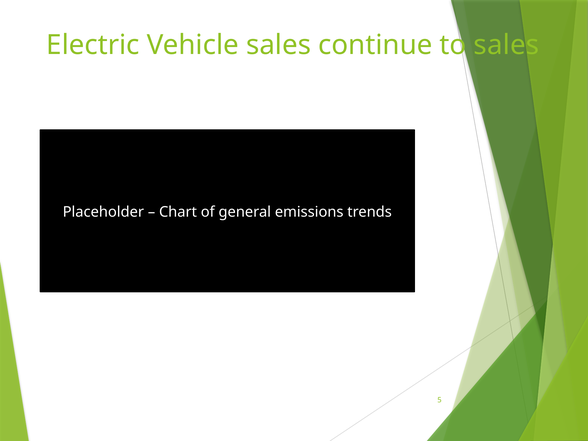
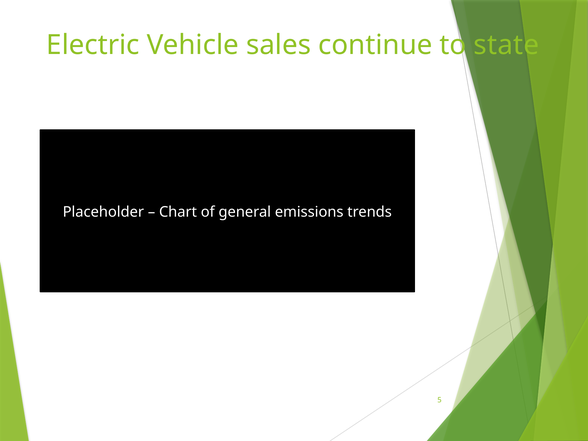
to sales: sales -> state
